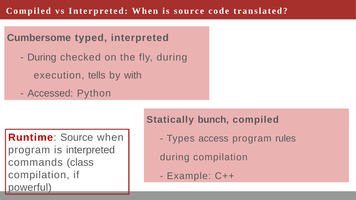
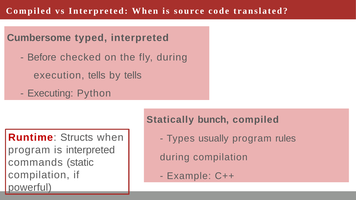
During at (42, 57): During -> Before
by with: with -> tells
Accessed: Accessed -> Executing
Runtime Source: Source -> Structs
access: access -> usually
class: class -> static
